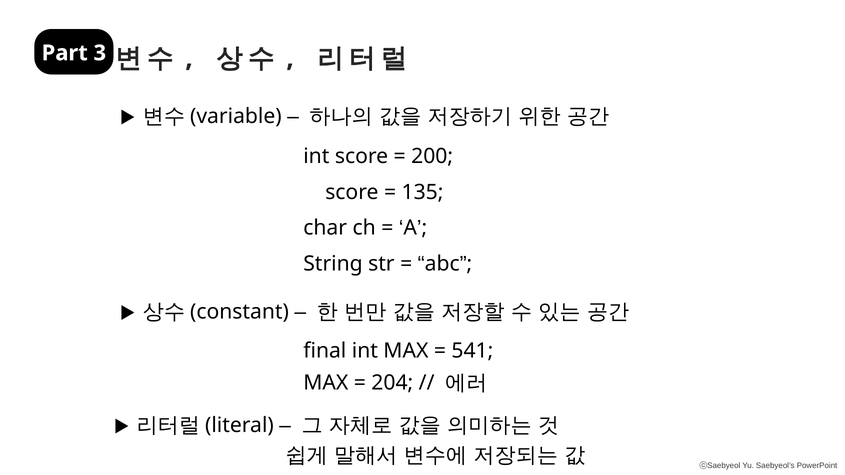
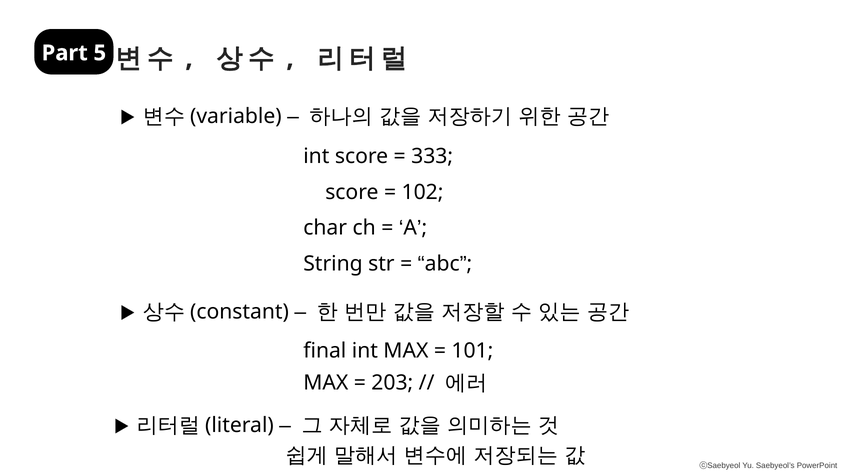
3: 3 -> 5
200: 200 -> 333
135: 135 -> 102
541: 541 -> 101
204: 204 -> 203
